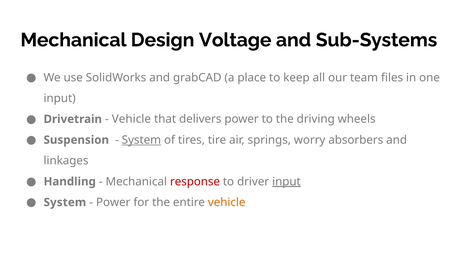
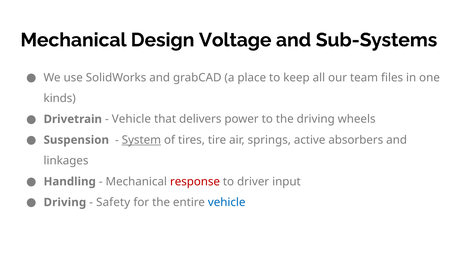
input at (60, 99): input -> kinds
worry: worry -> active
input at (286, 182) underline: present -> none
System at (65, 203): System -> Driving
Power at (113, 203): Power -> Safety
vehicle at (227, 203) colour: orange -> blue
